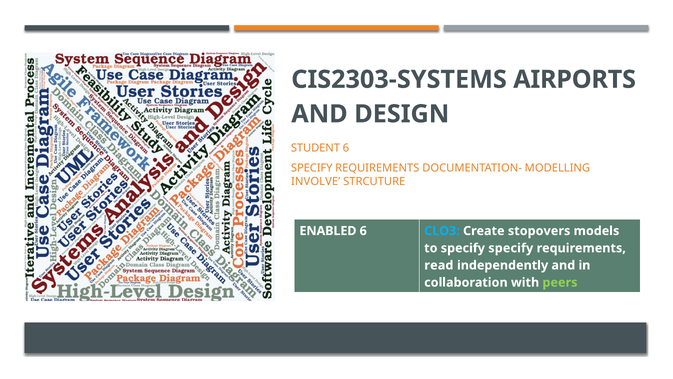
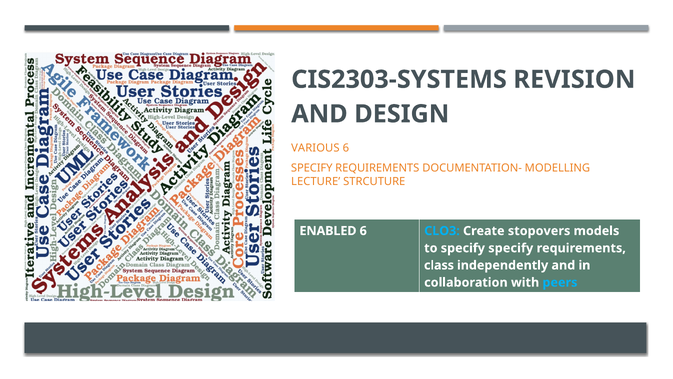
AIRPORTS: AIRPORTS -> REVISION
STUDENT: STUDENT -> VARIOUS
INVOLVE: INVOLVE -> LECTURE
read: read -> class
peers colour: light green -> light blue
